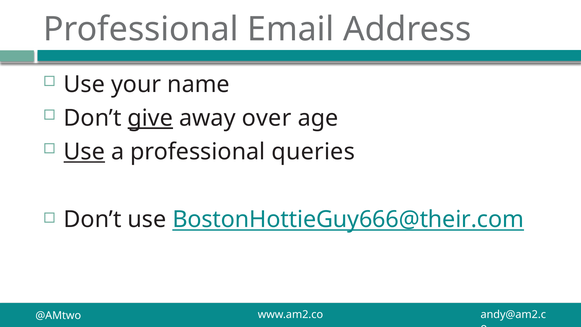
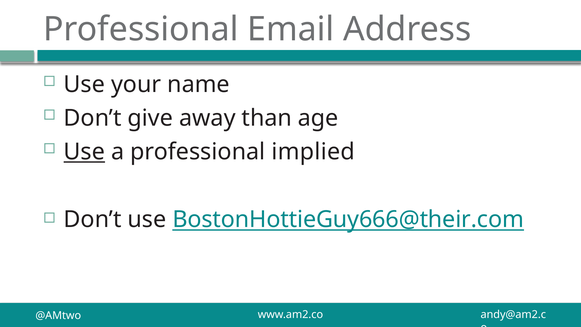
give underline: present -> none
over: over -> than
queries: queries -> implied
